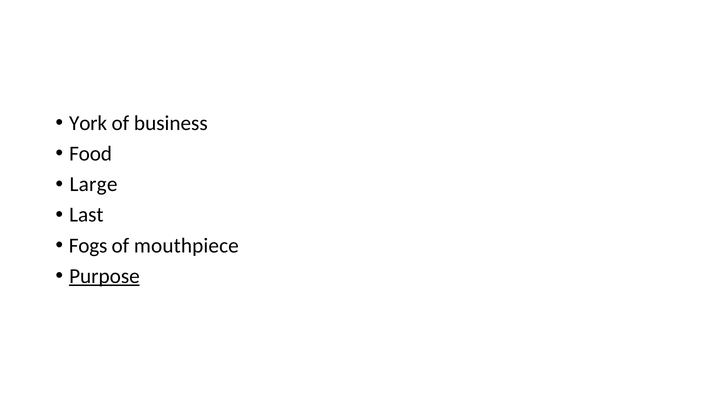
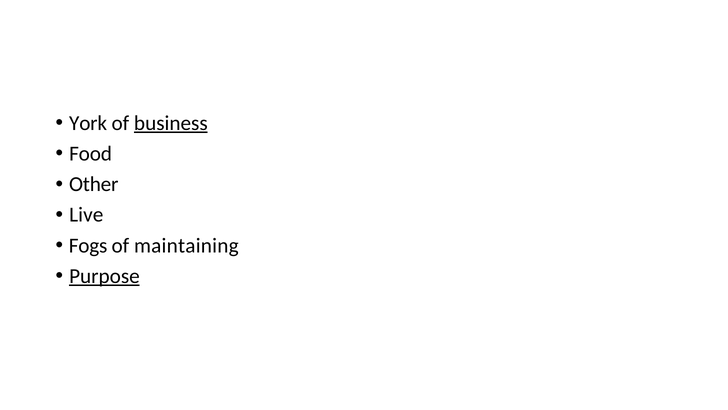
business underline: none -> present
Large: Large -> Other
Last: Last -> Live
mouthpiece: mouthpiece -> maintaining
